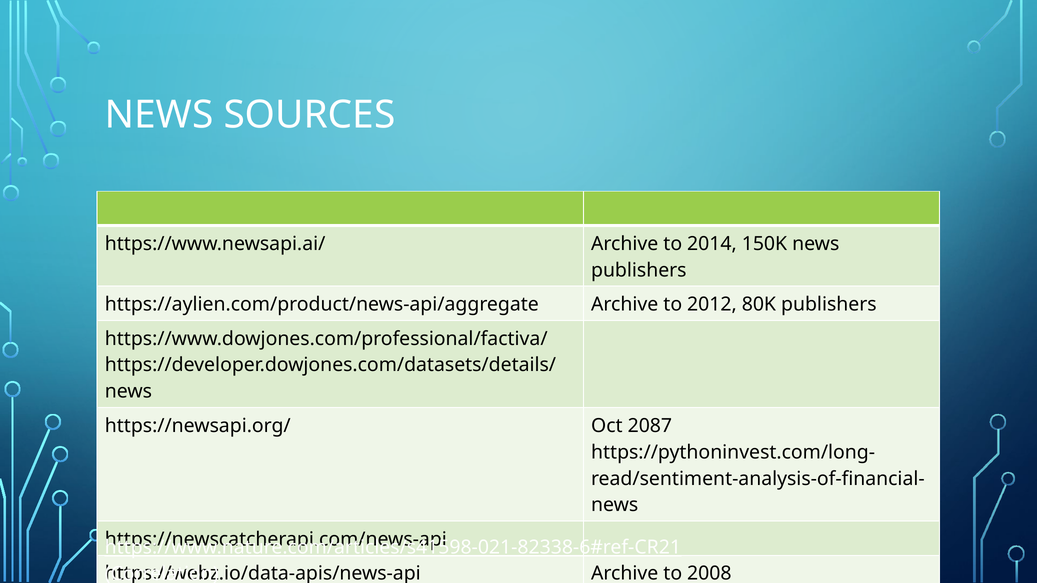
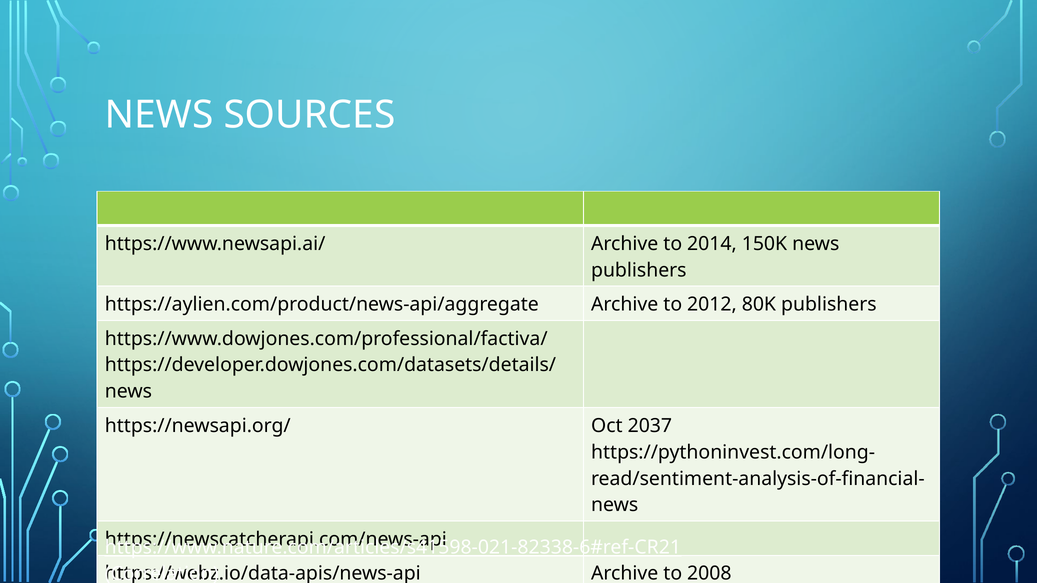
2087: 2087 -> 2037
